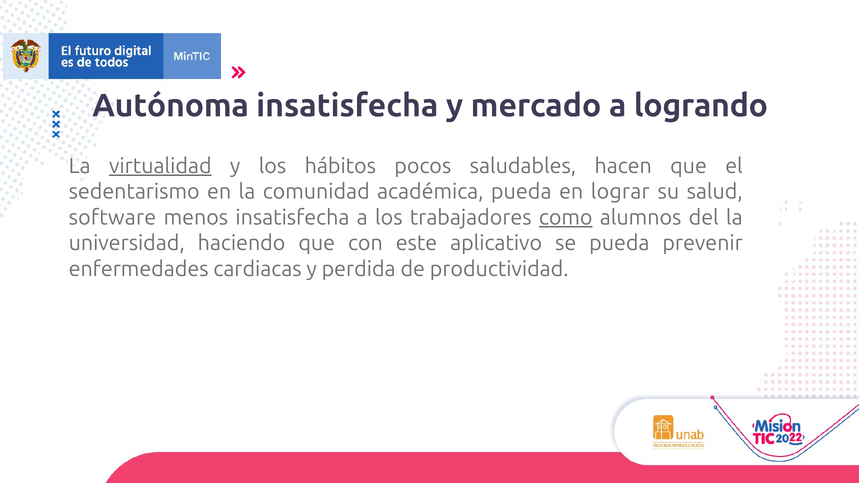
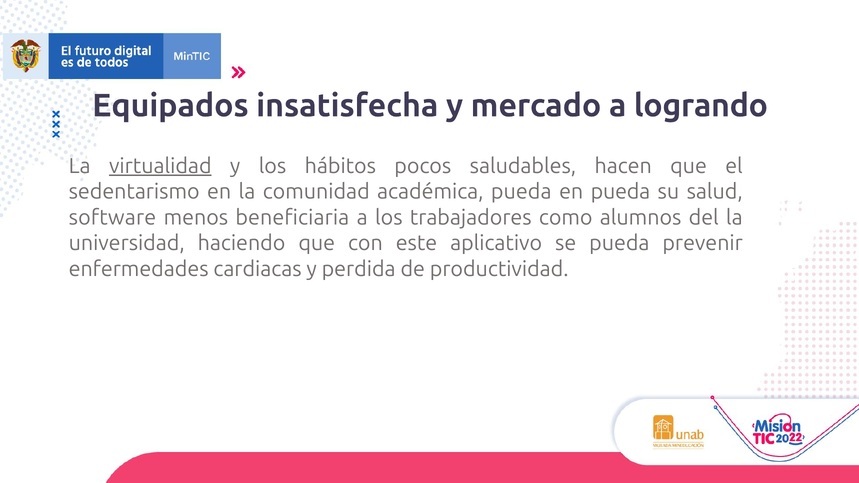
Autónoma: Autónoma -> Equipados
en lograr: lograr -> pueda
menos insatisfecha: insatisfecha -> beneficiaria
como underline: present -> none
